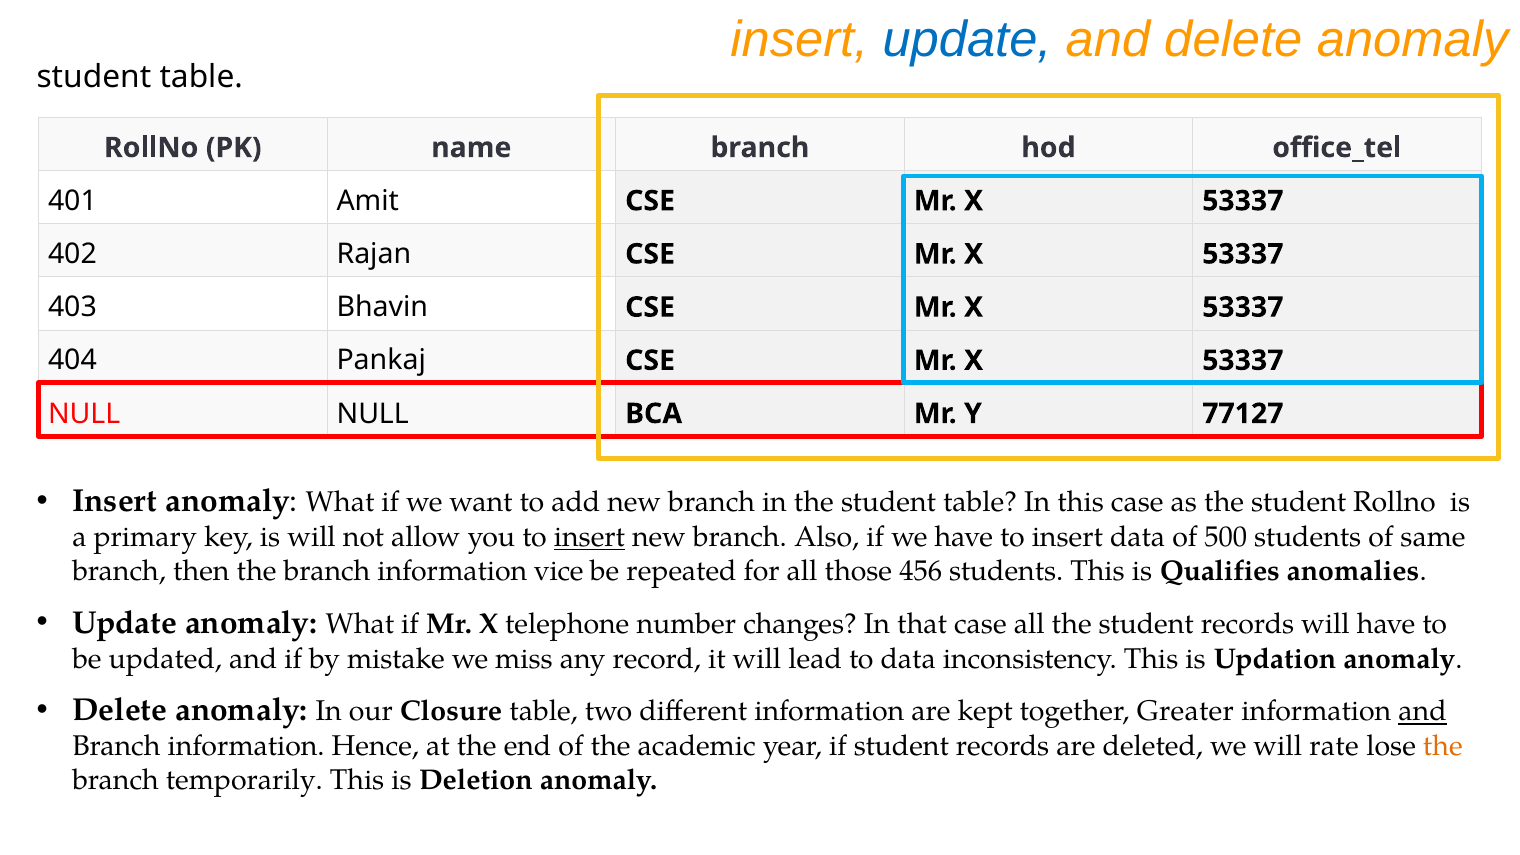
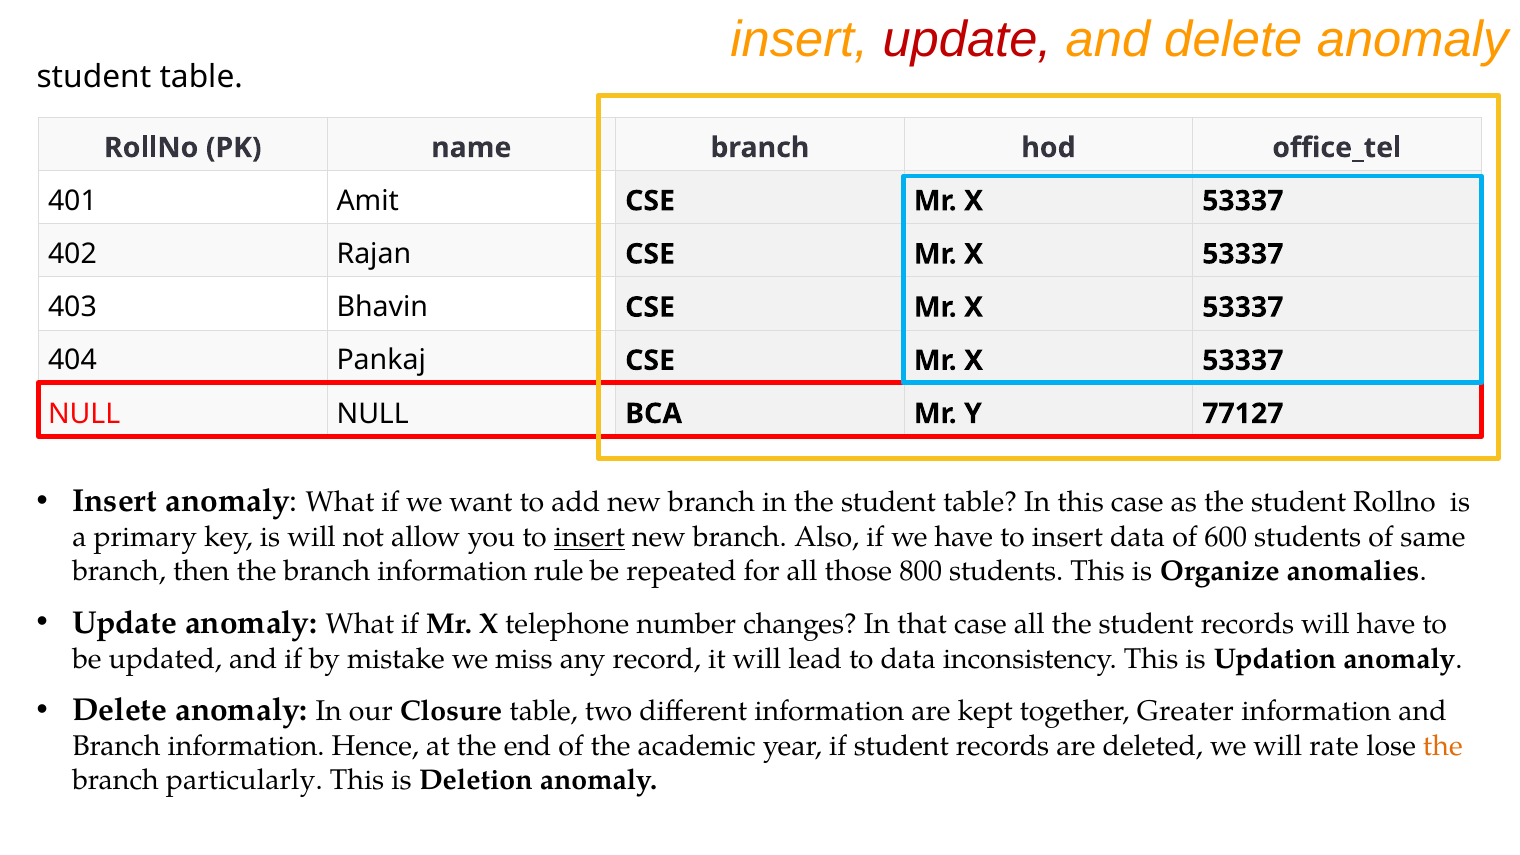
update at (967, 40) colour: blue -> red
500: 500 -> 600
vice: vice -> rule
456: 456 -> 800
Qualifies: Qualifies -> Organize
and at (1423, 711) underline: present -> none
temporarily: temporarily -> particularly
